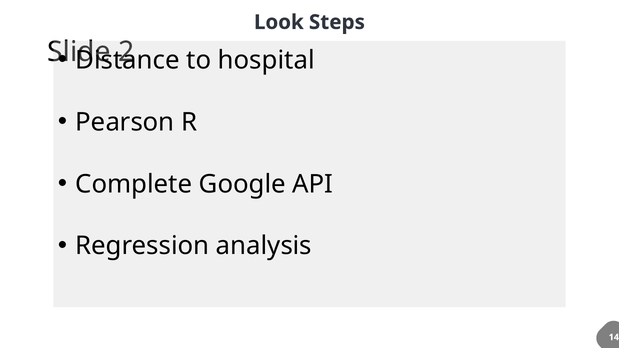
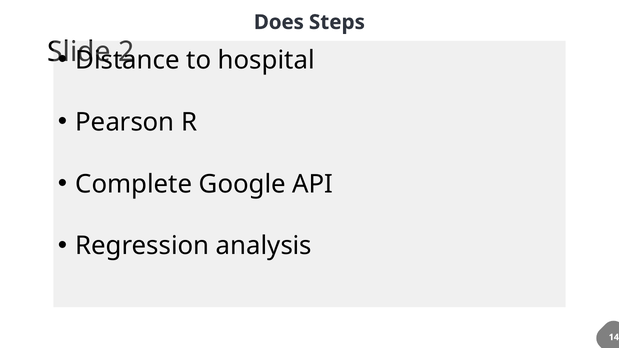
Look: Look -> Does
